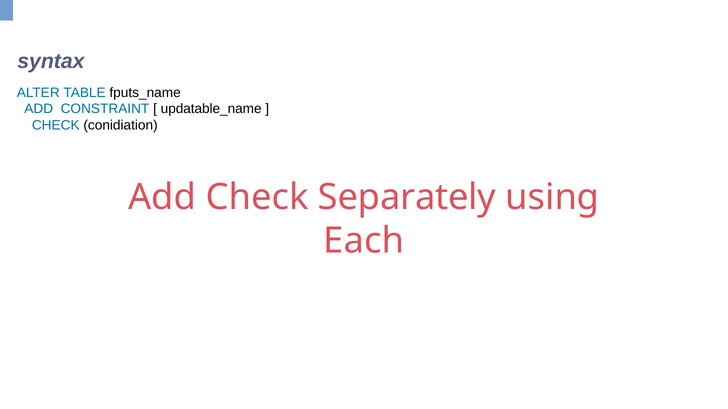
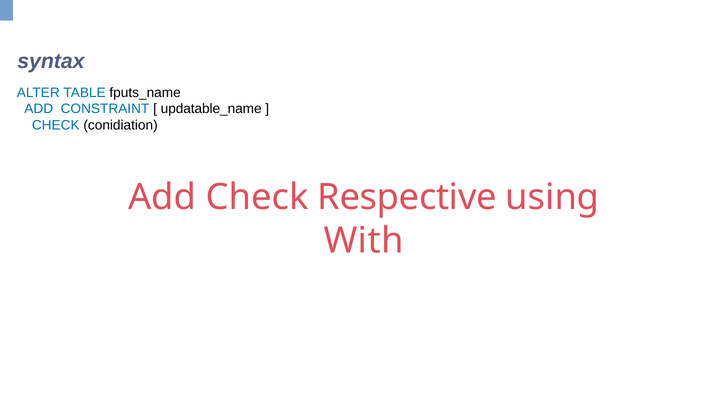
Separately: Separately -> Respective
Each: Each -> With
